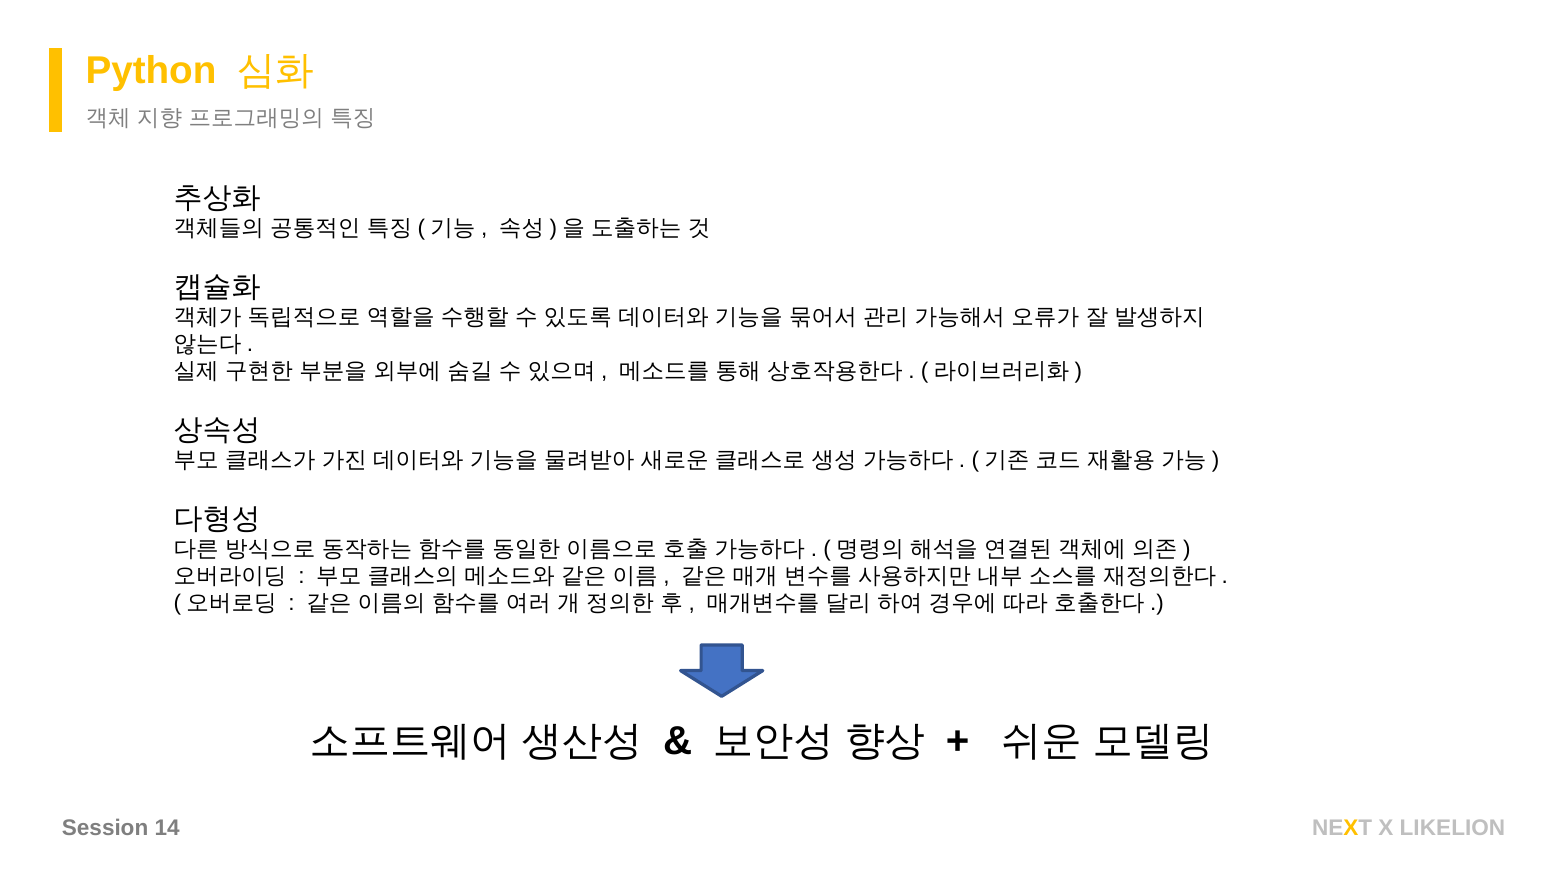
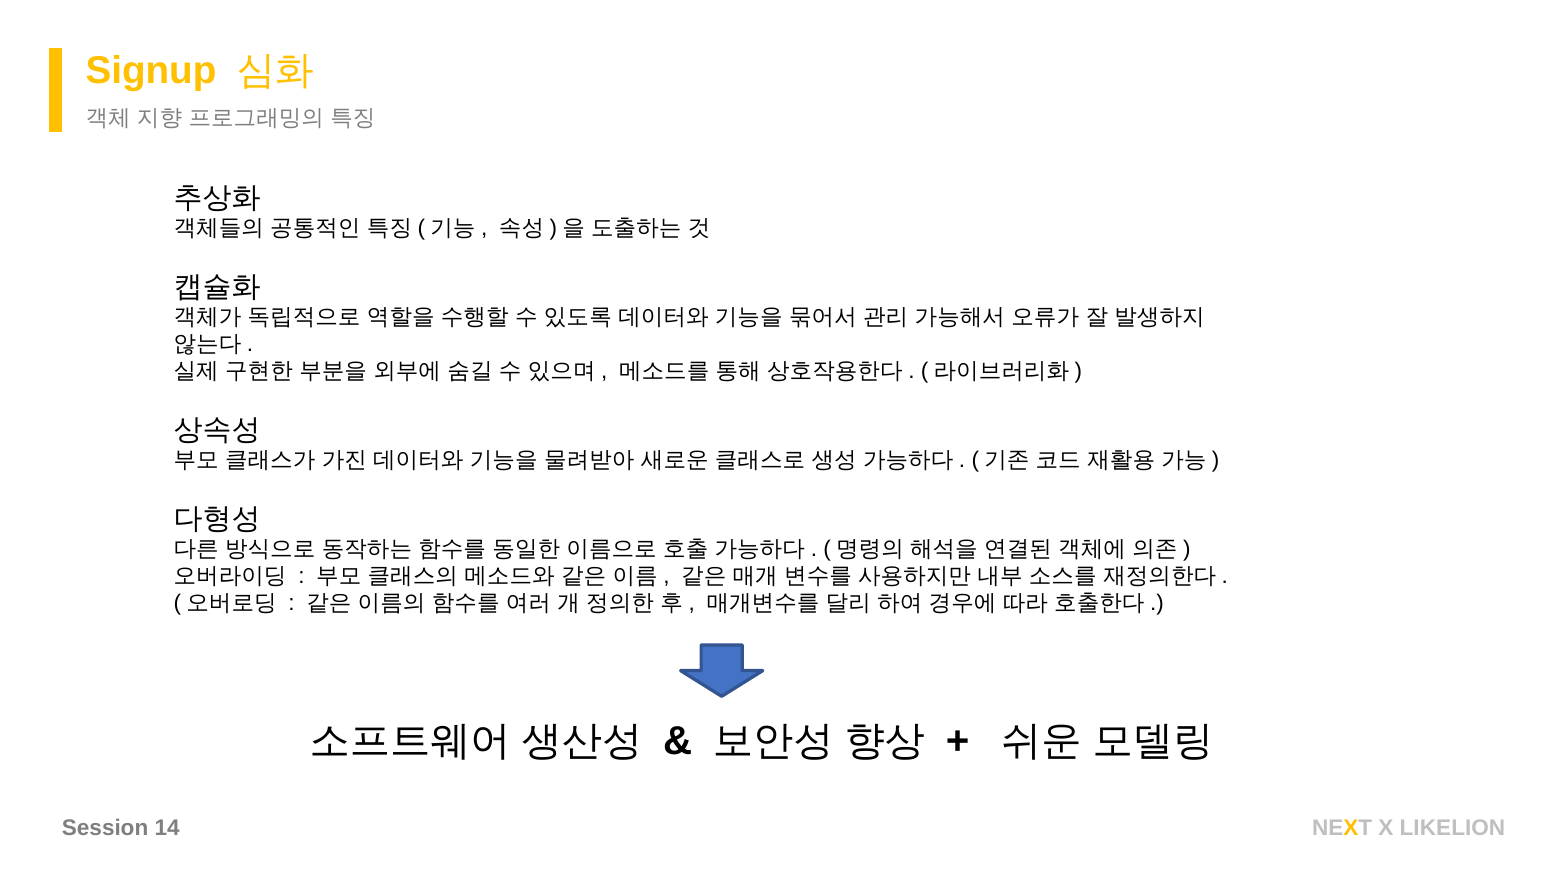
Python: Python -> Signup
